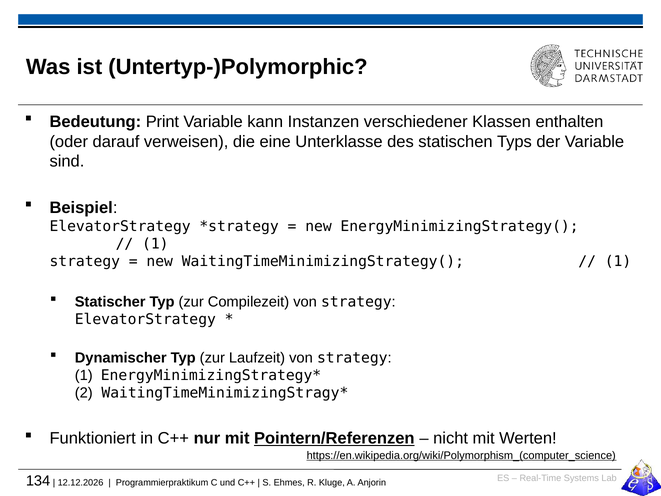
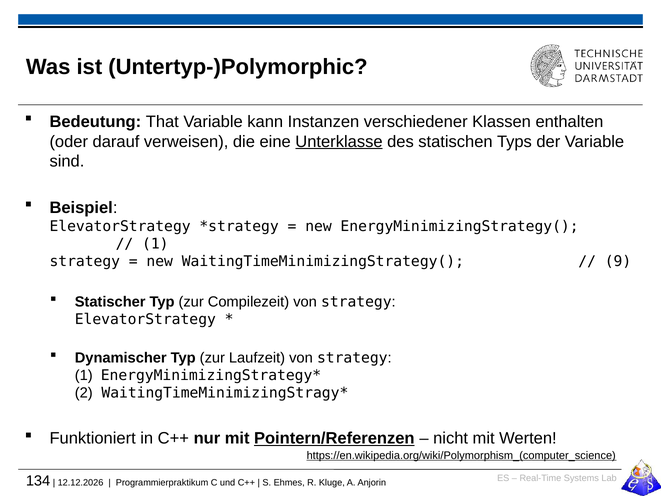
Print: Print -> That
Unterklasse underline: none -> present
1 at (618, 261): 1 -> 9
